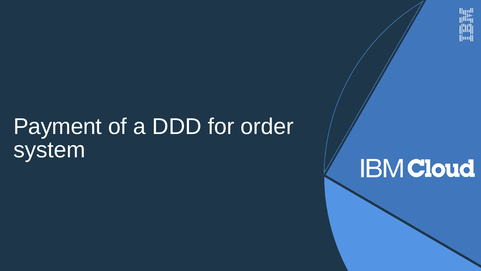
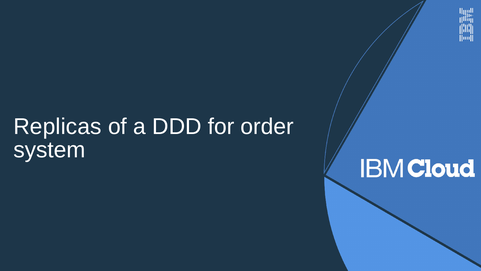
Payment: Payment -> Replicas
